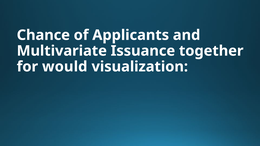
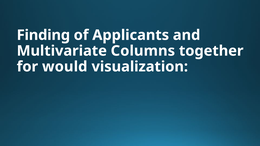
Chance: Chance -> Finding
Issuance: Issuance -> Columns
